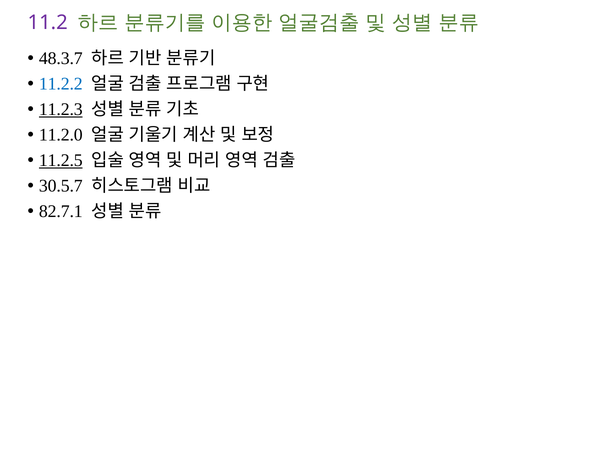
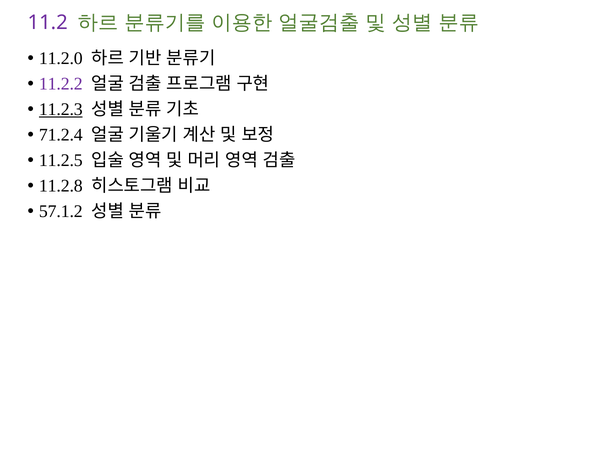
48.3.7: 48.3.7 -> 11.2.0
11.2.2 colour: blue -> purple
11.2.0: 11.2.0 -> 71.2.4
11.2.5 underline: present -> none
30.5.7: 30.5.7 -> 11.2.8
82.7.1: 82.7.1 -> 57.1.2
